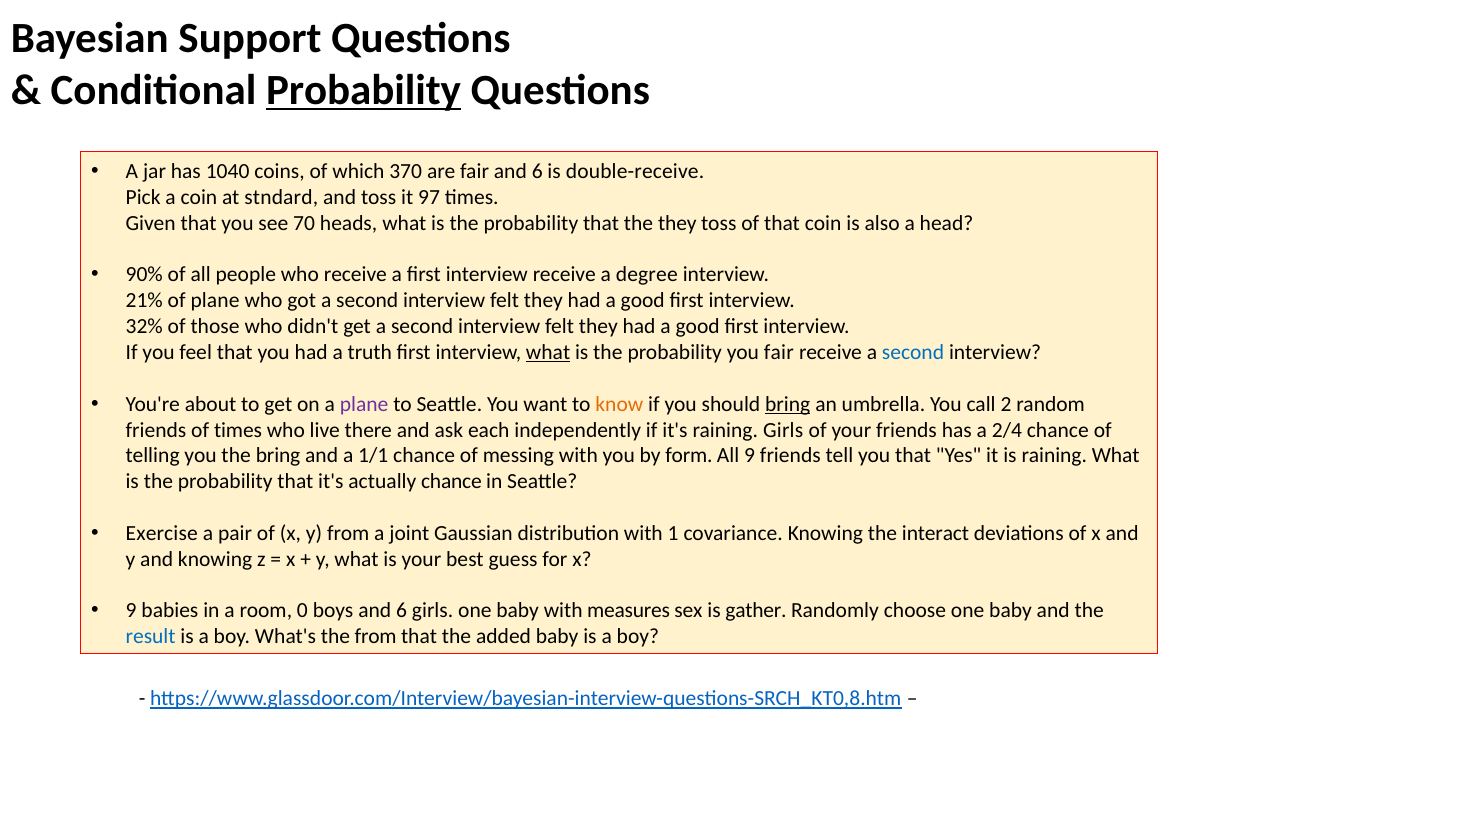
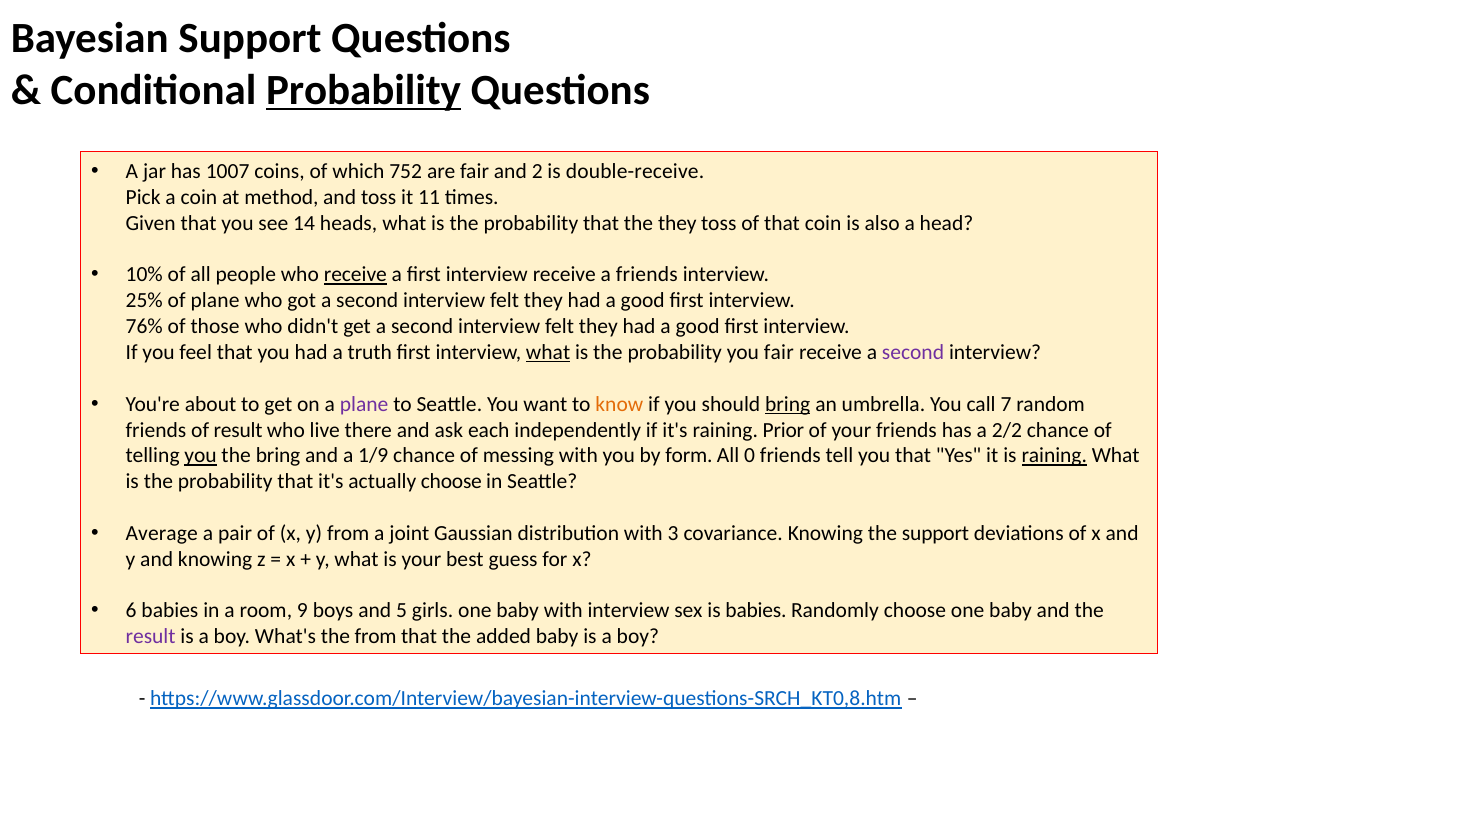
1040: 1040 -> 1007
370: 370 -> 752
fair and 6: 6 -> 2
stndard: stndard -> method
97: 97 -> 11
70: 70 -> 14
90%: 90% -> 10%
receive at (355, 275) underline: none -> present
a degree: degree -> friends
21%: 21% -> 25%
32%: 32% -> 76%
second at (913, 352) colour: blue -> purple
2: 2 -> 7
of times: times -> result
raining Girls: Girls -> Prior
2/4: 2/4 -> 2/2
you at (201, 456) underline: none -> present
1/1: 1/1 -> 1/9
All 9: 9 -> 0
raining at (1054, 456) underline: none -> present
actually chance: chance -> choose
Exercise: Exercise -> Average
1: 1 -> 3
the interact: interact -> support
9 at (131, 611): 9 -> 6
0: 0 -> 9
boys and 6: 6 -> 5
with measures: measures -> interview
is gather: gather -> babies
result at (151, 636) colour: blue -> purple
